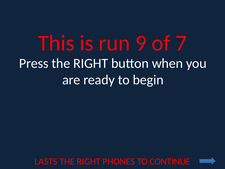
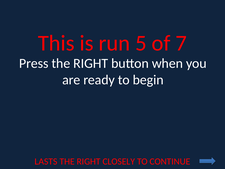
9: 9 -> 5
PHONES: PHONES -> CLOSELY
